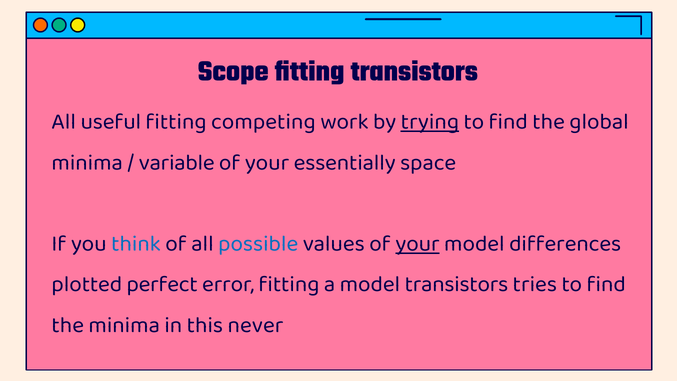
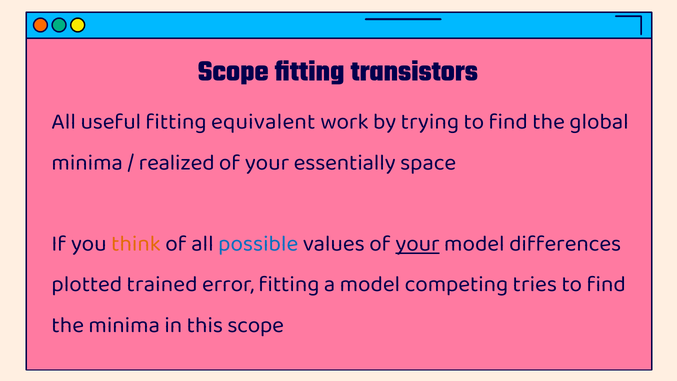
competing: competing -> equivalent
trying underline: present -> none
variable: variable -> realized
think colour: blue -> orange
perfect: perfect -> trained
model transistors: transistors -> competing
this never: never -> scope
